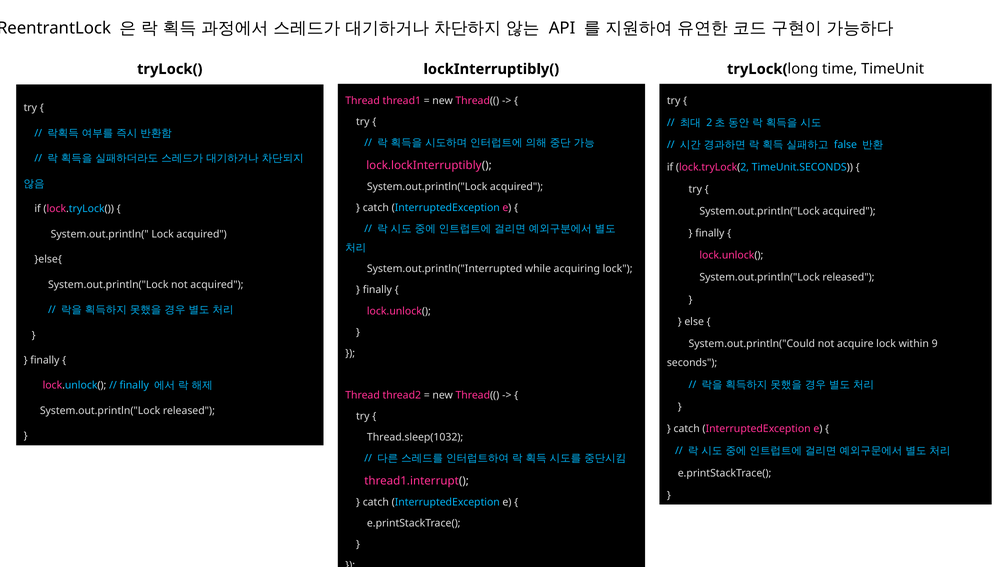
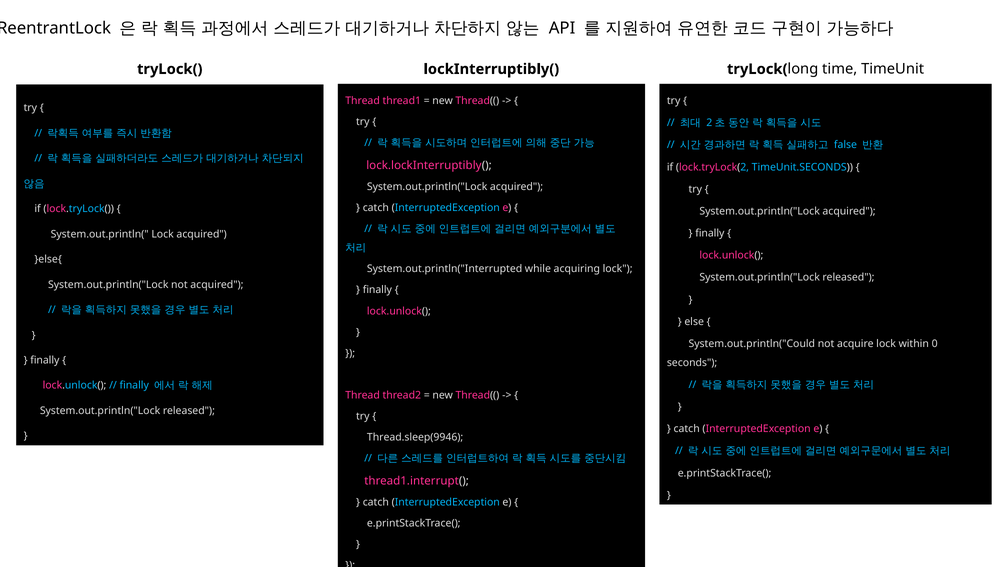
9: 9 -> 0
Thread.sleep(1032: Thread.sleep(1032 -> Thread.sleep(9946
